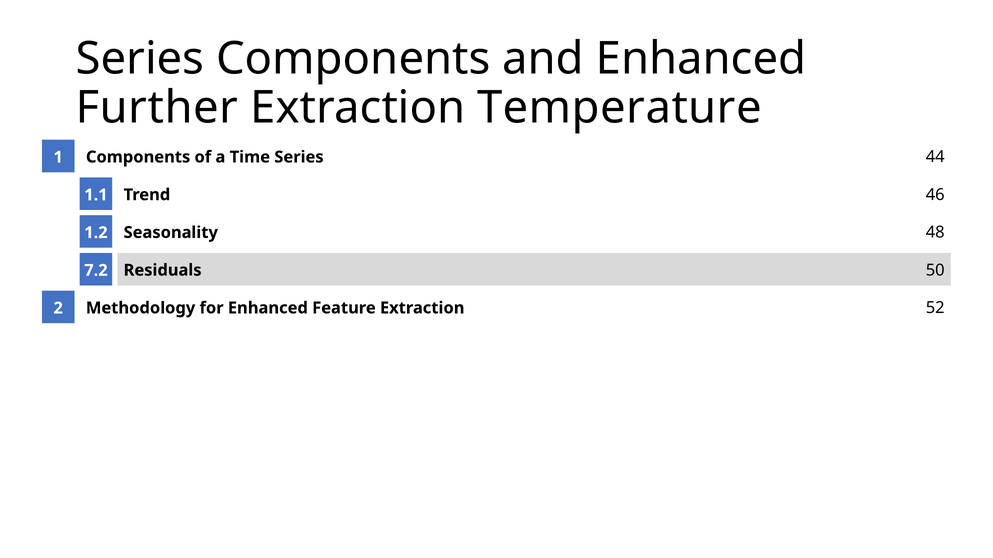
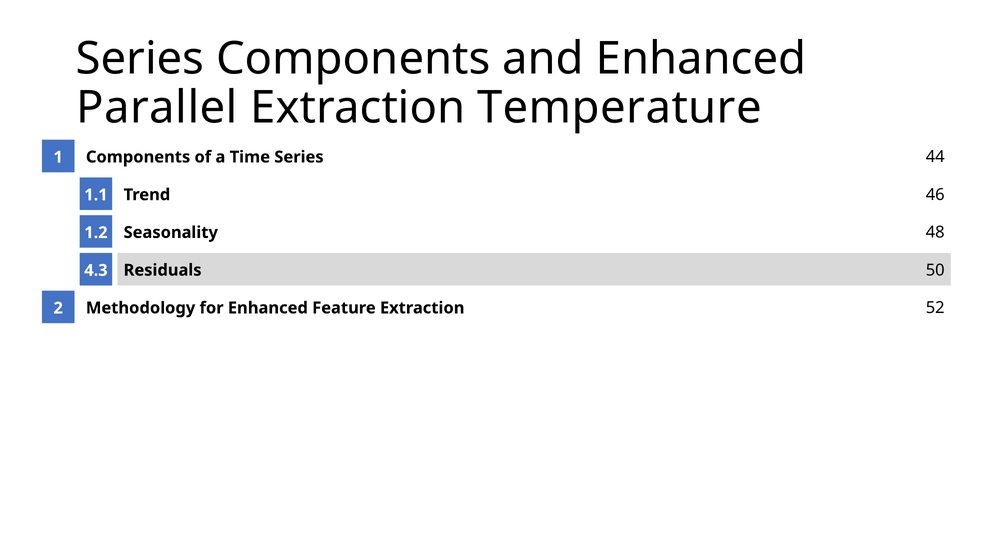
Further: Further -> Parallel
7.2: 7.2 -> 4.3
